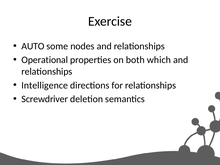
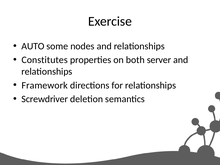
Operational: Operational -> Constitutes
which: which -> server
Intelligence: Intelligence -> Framework
